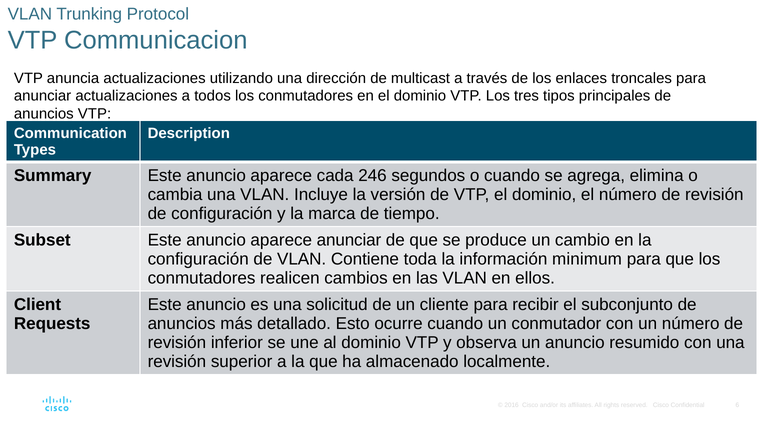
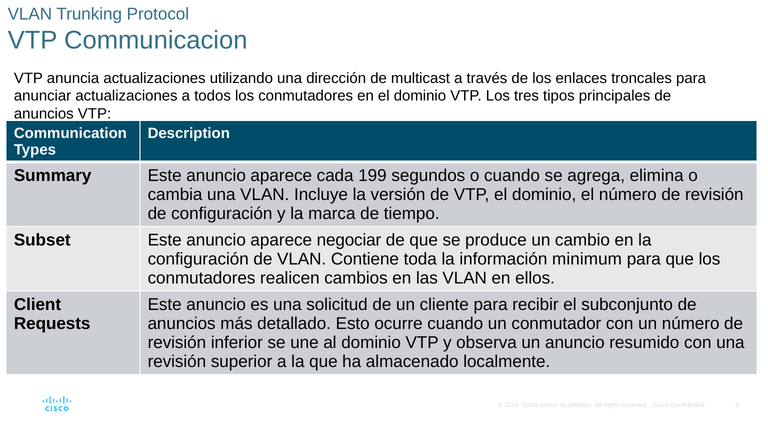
246: 246 -> 199
aparece anunciar: anunciar -> negociar
